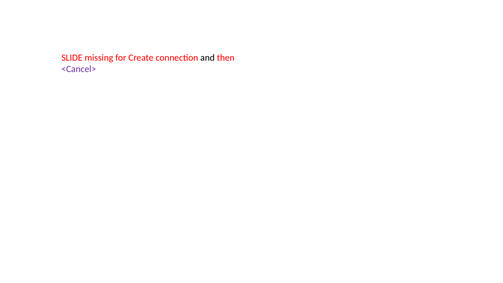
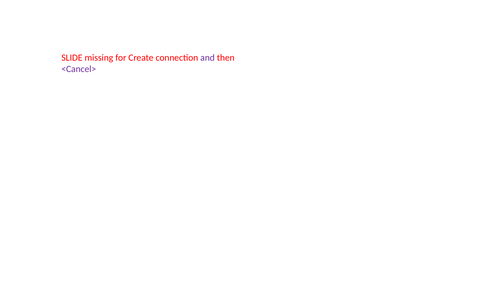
and colour: black -> purple
